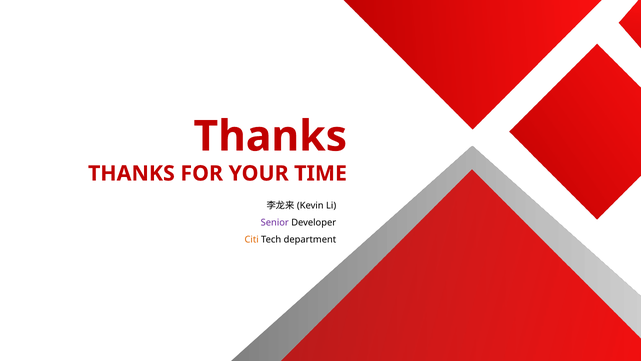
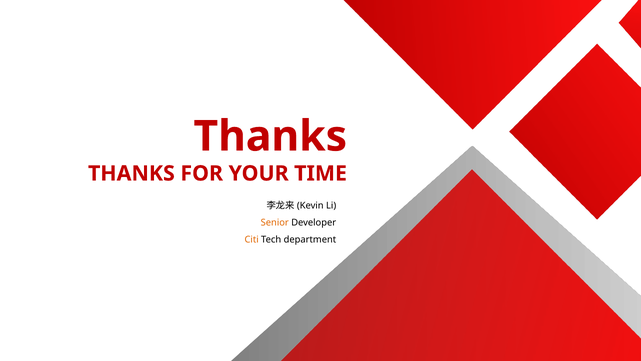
Senior colour: purple -> orange
